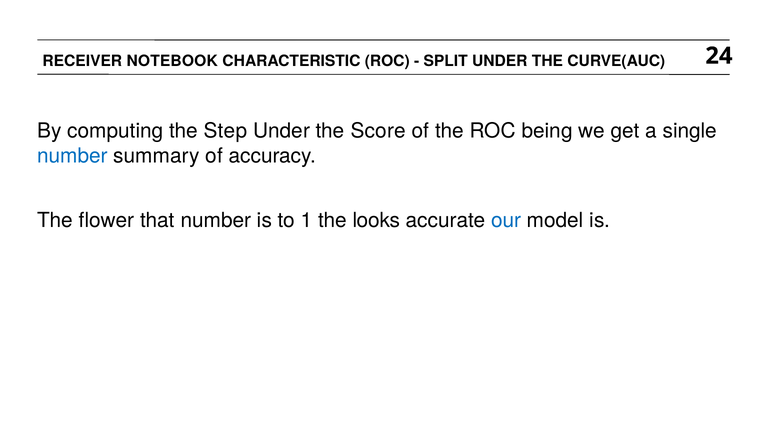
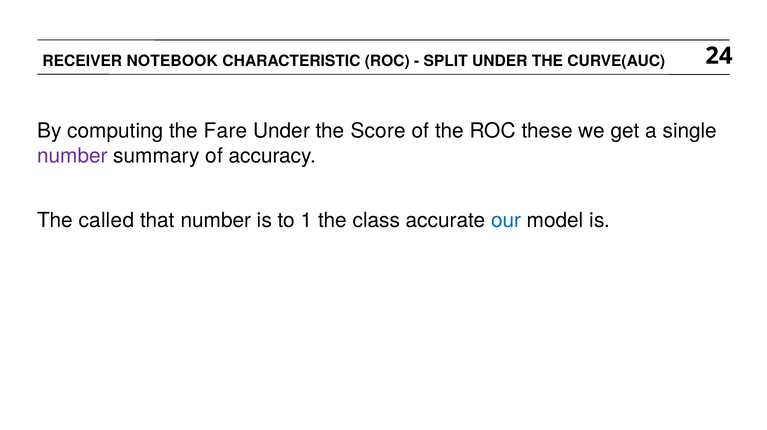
Step: Step -> Fare
being: being -> these
number at (72, 156) colour: blue -> purple
flower: flower -> called
looks: looks -> class
